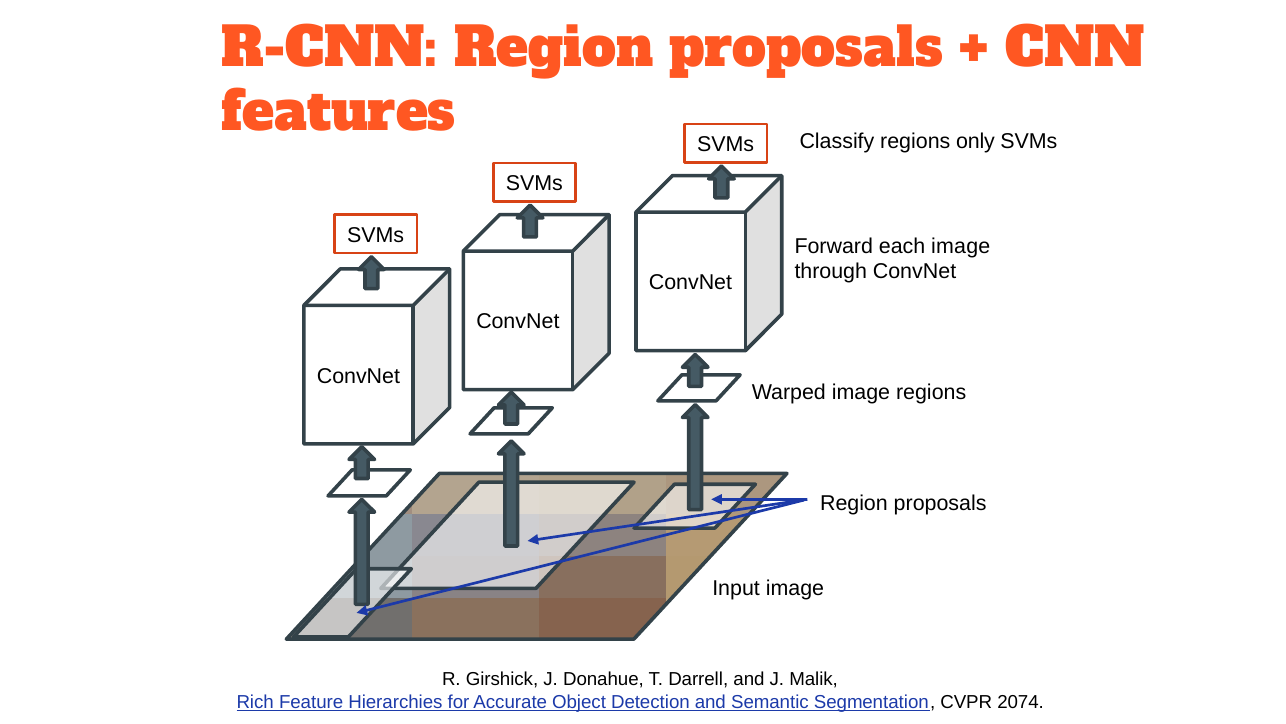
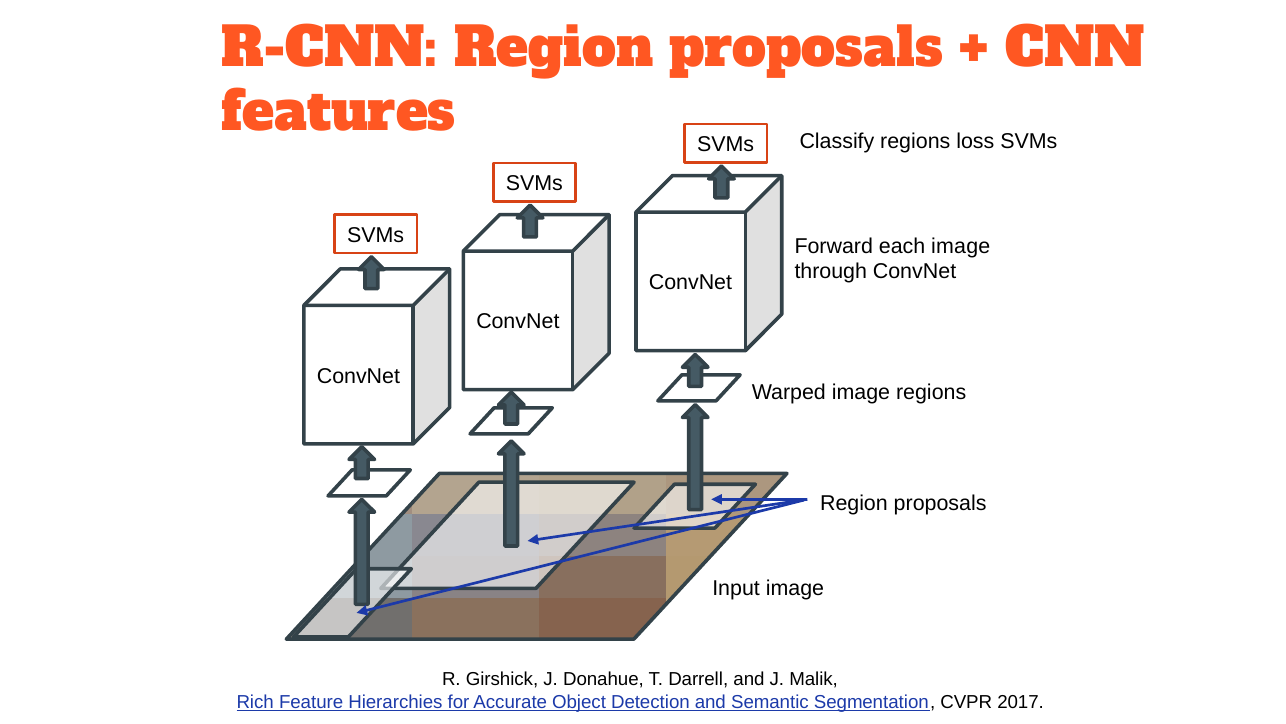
only: only -> loss
2074: 2074 -> 2017
